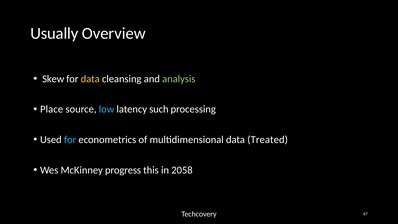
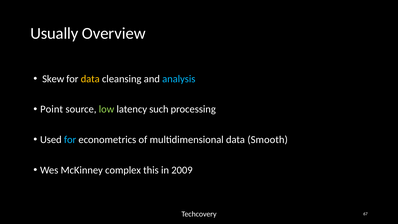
analysis colour: light green -> light blue
Place: Place -> Point
low colour: light blue -> light green
Treated: Treated -> Smooth
progress: progress -> complex
2058: 2058 -> 2009
